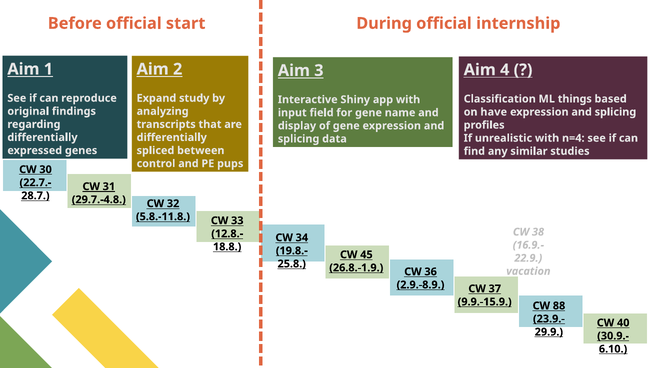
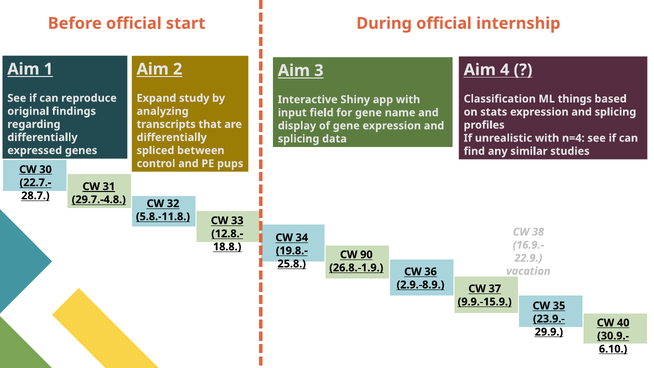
have: have -> stats
45: 45 -> 90
88: 88 -> 35
